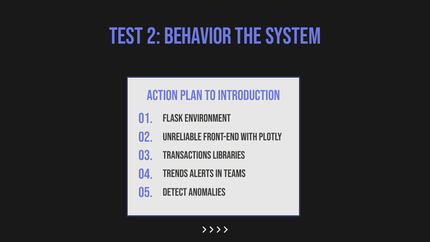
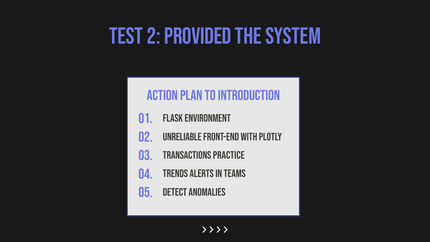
BEHAVIOR: BEHAVIOR -> PROVIDED
LIBRARIES: LIBRARIES -> PRACTICE
